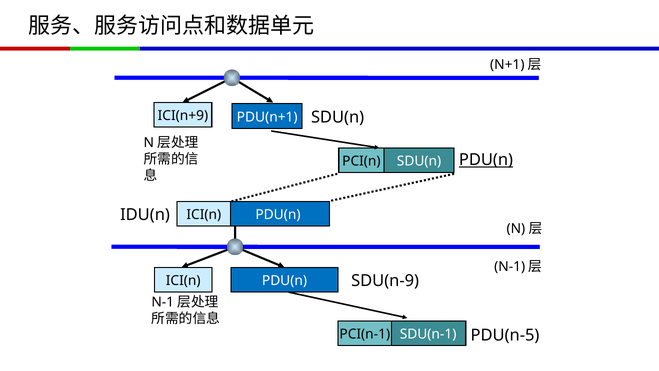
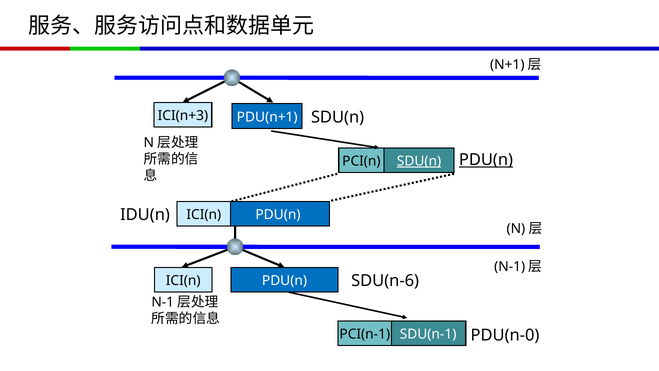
ICI(n+9: ICI(n+9 -> ICI(n+3
SDU(n at (419, 161) underline: none -> present
SDU(n-9: SDU(n-9 -> SDU(n-6
PDU(n-5: PDU(n-5 -> PDU(n-0
